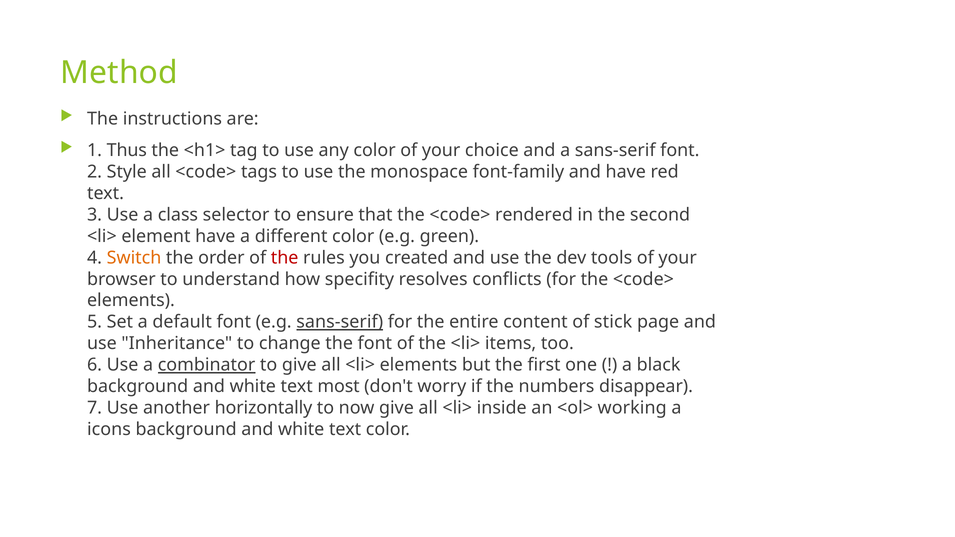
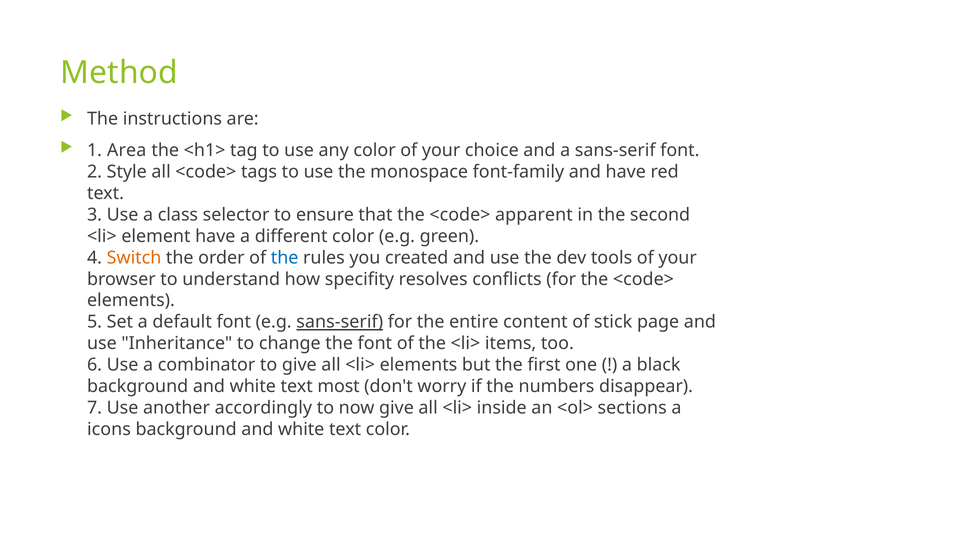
Thus: Thus -> Area
rendered: rendered -> apparent
the at (285, 258) colour: red -> blue
combinator underline: present -> none
horizontally: horizontally -> accordingly
working: working -> sections
